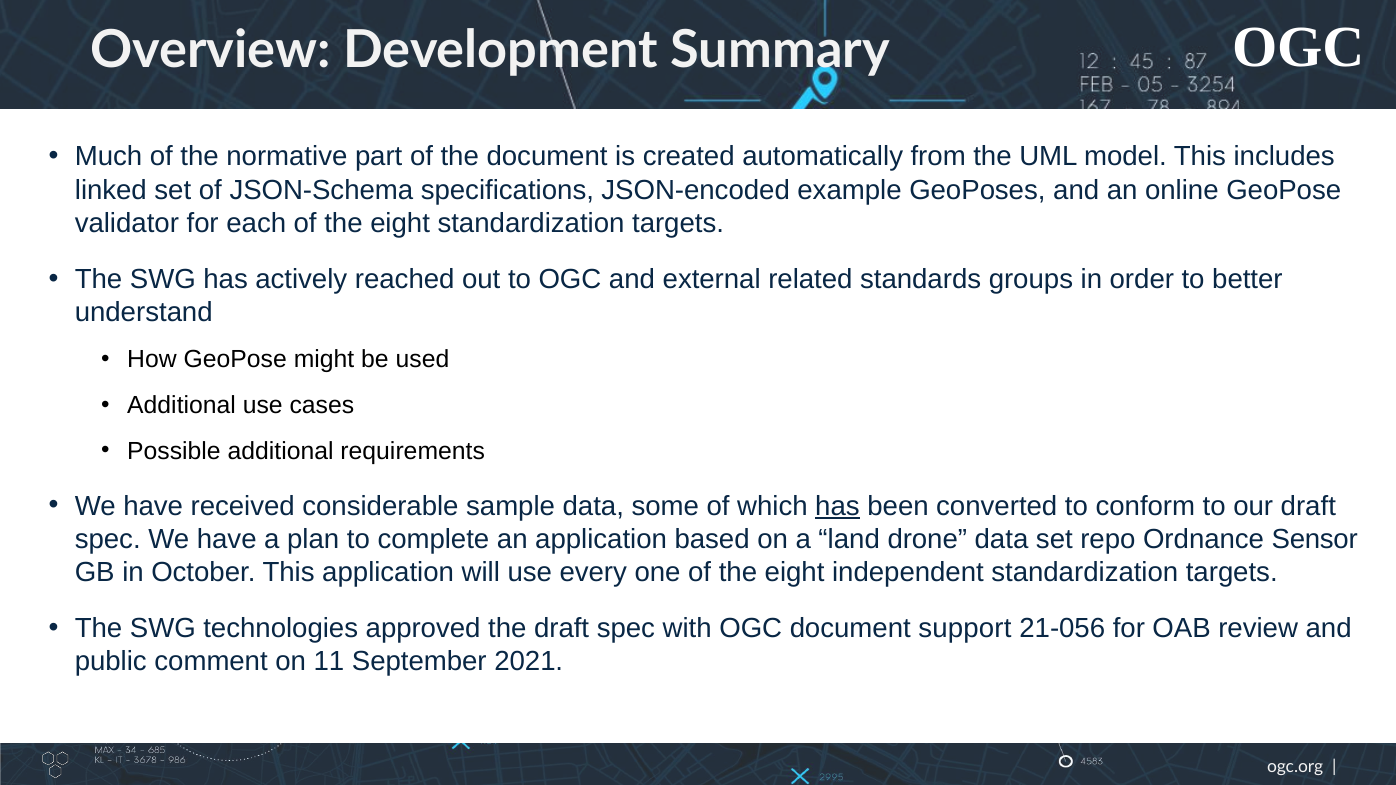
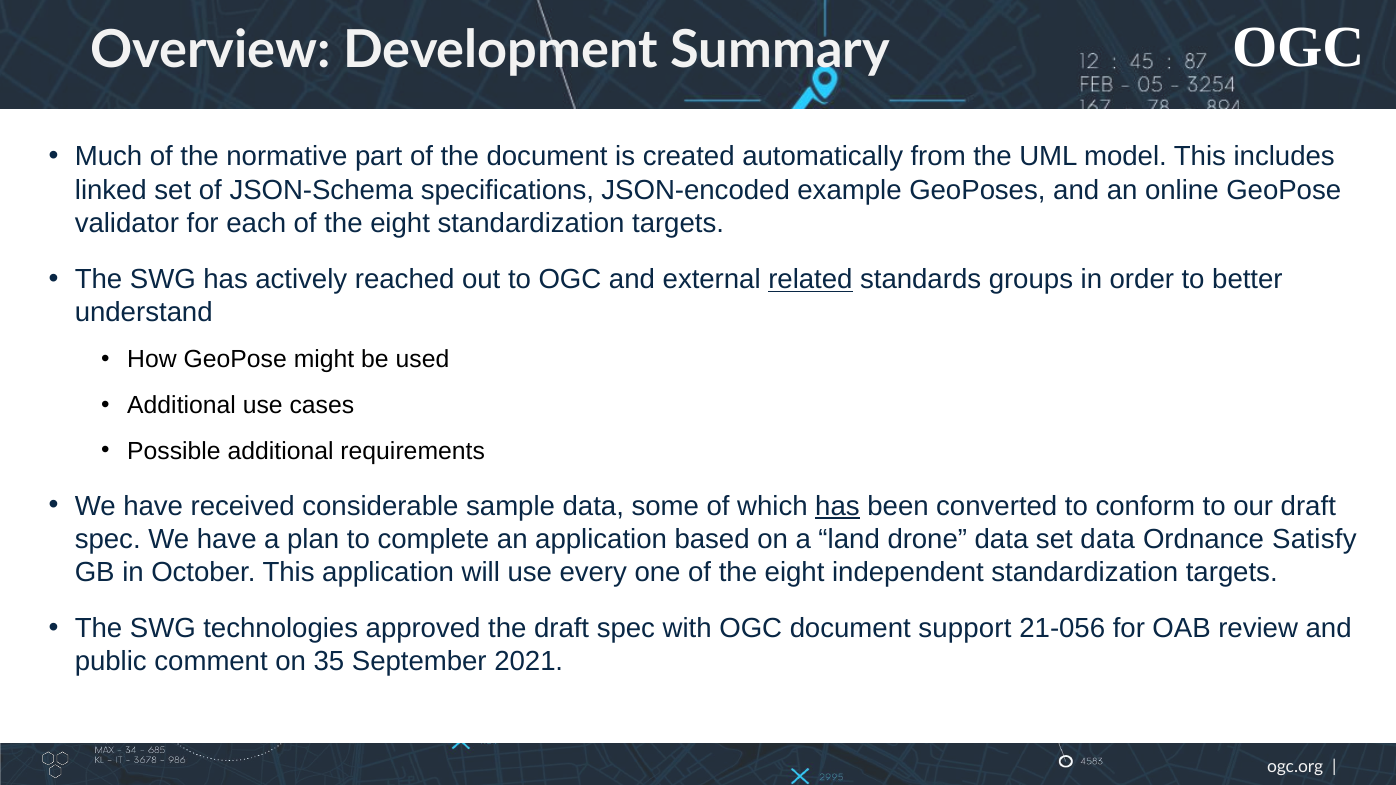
related underline: none -> present
set repo: repo -> data
Sensor: Sensor -> Satisfy
11: 11 -> 35
